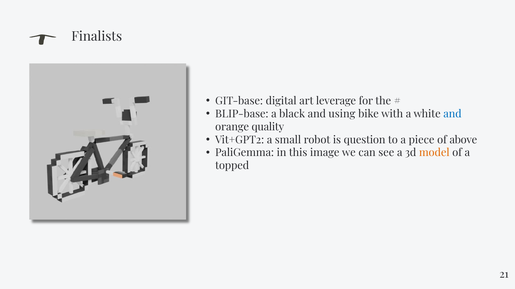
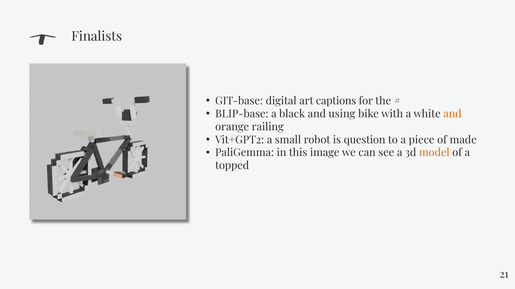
leverage: leverage -> captions
and at (452, 114) colour: blue -> orange
quality: quality -> railing
above: above -> made
